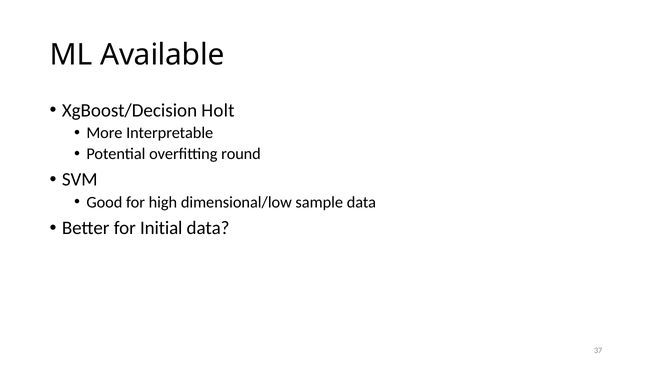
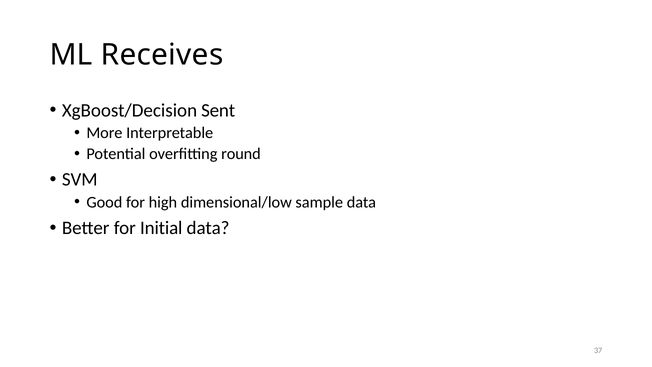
Available: Available -> Receives
Holt: Holt -> Sent
